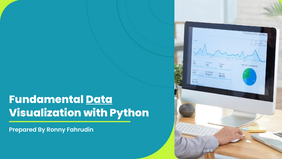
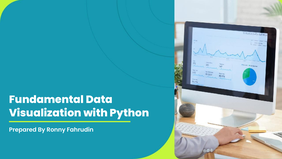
Data underline: present -> none
